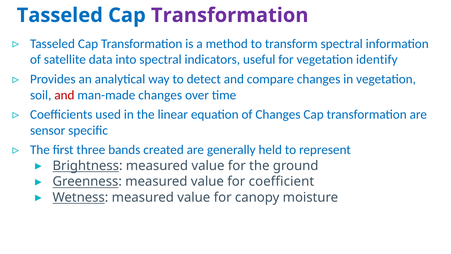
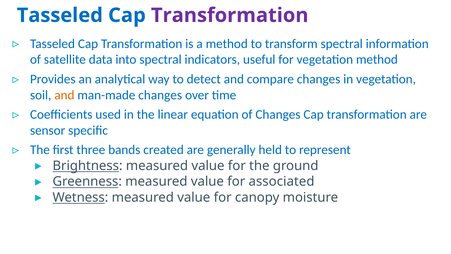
vegetation identify: identify -> method
and at (64, 95) colour: red -> orange
coefficient: coefficient -> associated
